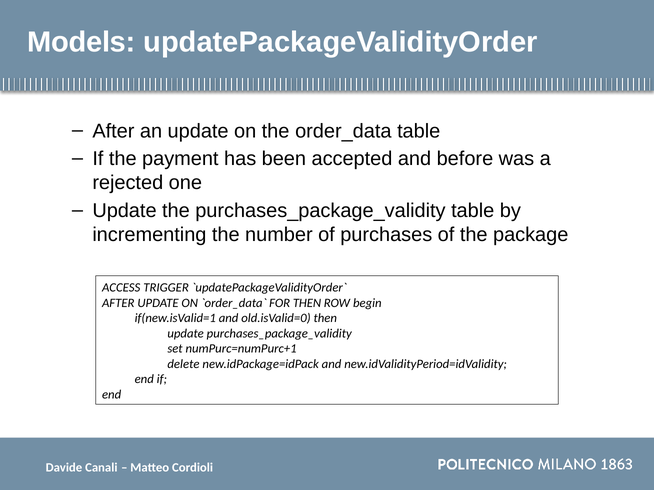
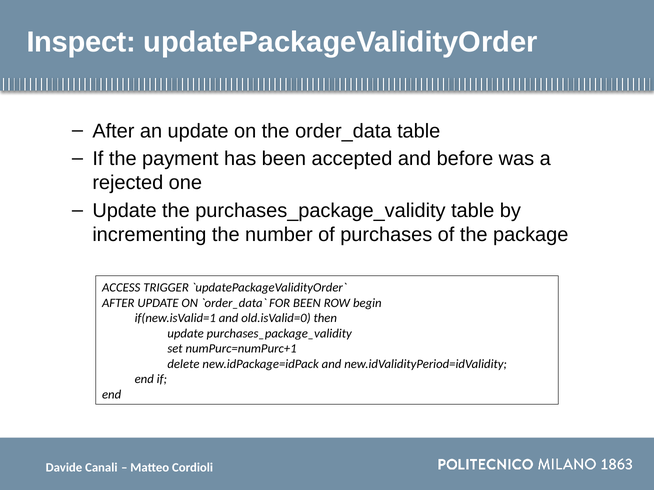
Models: Models -> Inspect
FOR THEN: THEN -> BEEN
